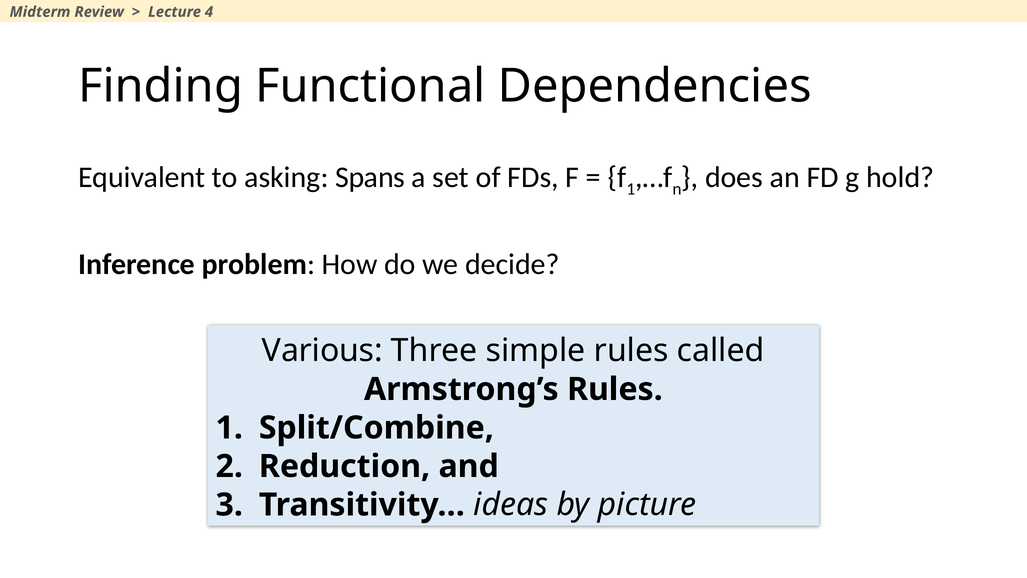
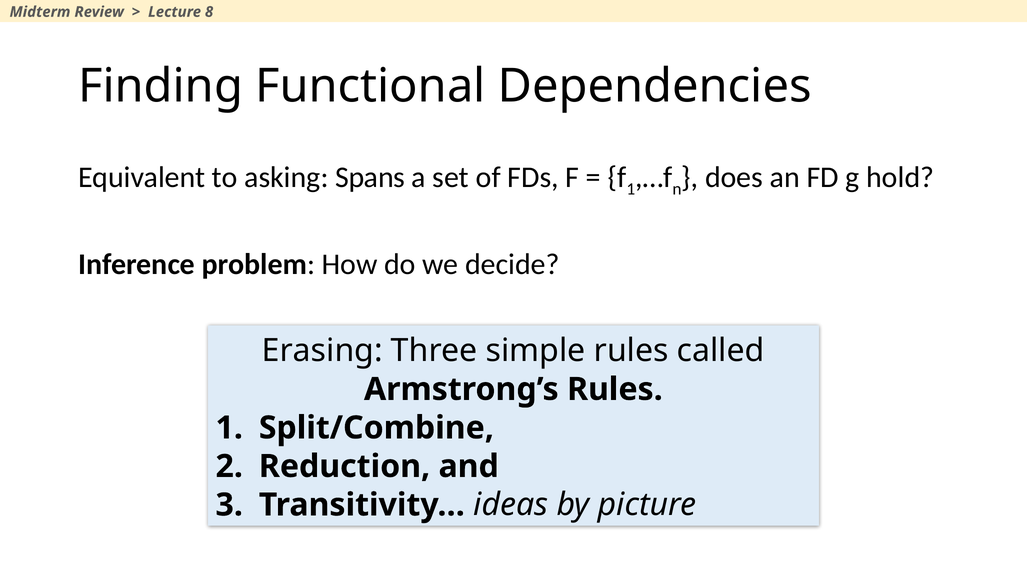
4: 4 -> 8
Various: Various -> Erasing
